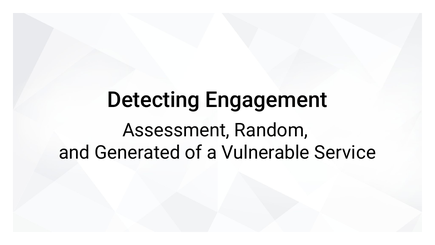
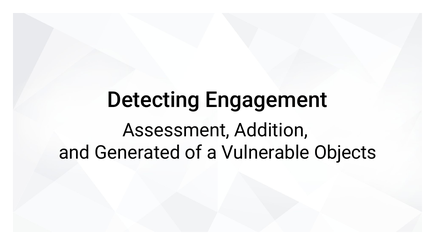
Random: Random -> Addition
Service: Service -> Objects
